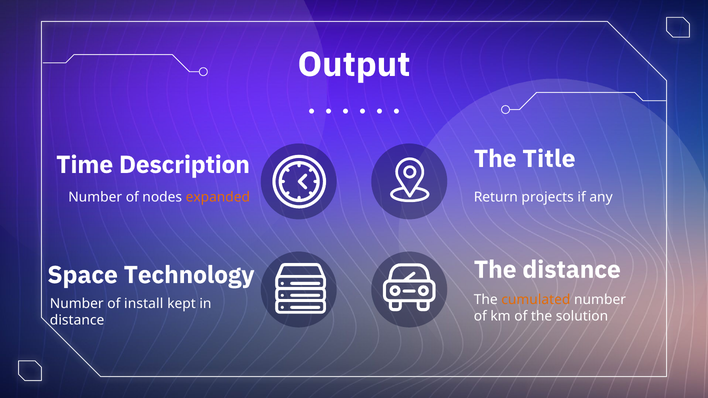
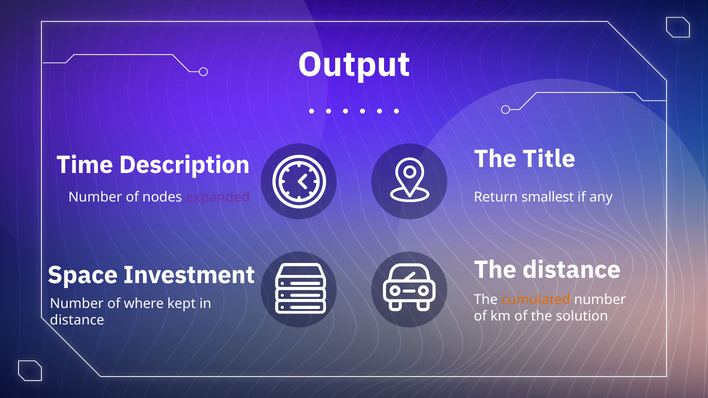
expanded colour: orange -> purple
projects: projects -> smallest
Technology: Technology -> Investment
install: install -> where
